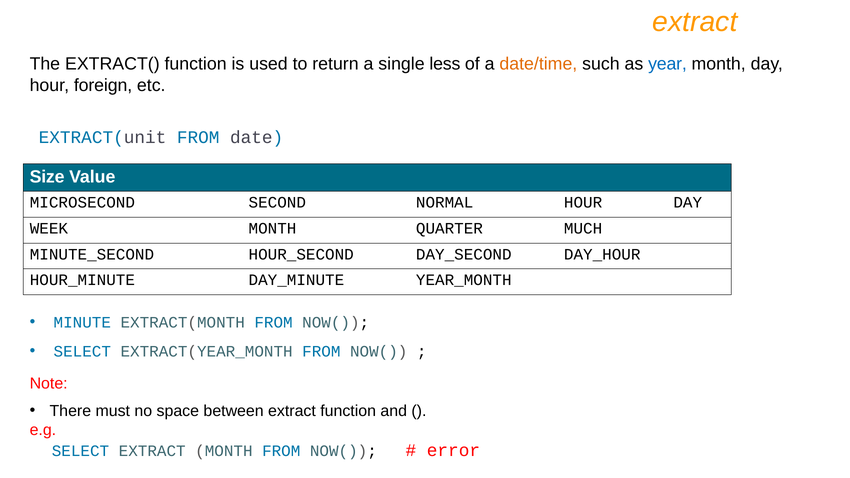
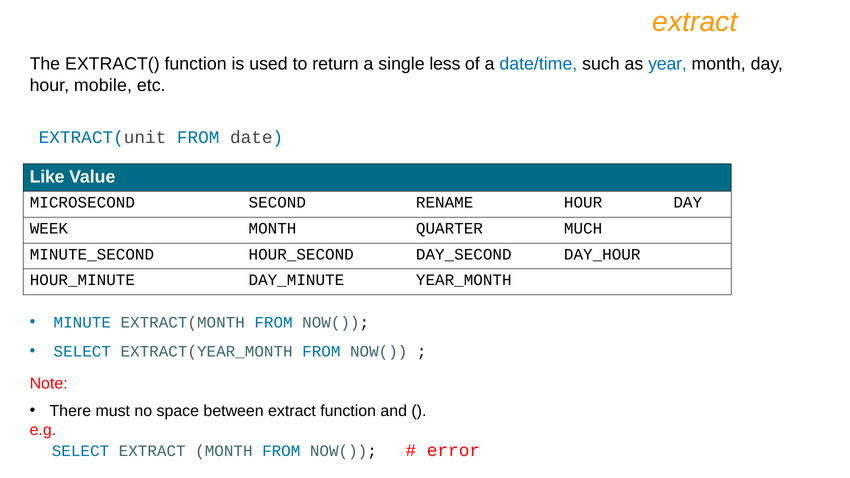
date/time colour: orange -> blue
foreign: foreign -> mobile
Size: Size -> Like
NORMAL: NORMAL -> RENAME
